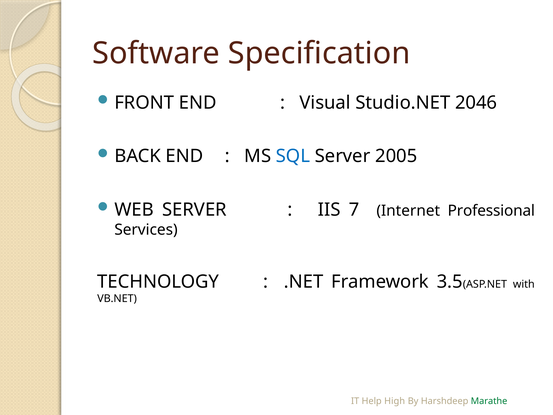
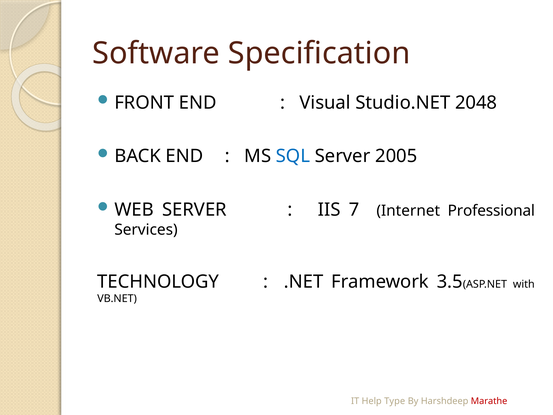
2046: 2046 -> 2048
High: High -> Type
Marathe colour: green -> red
